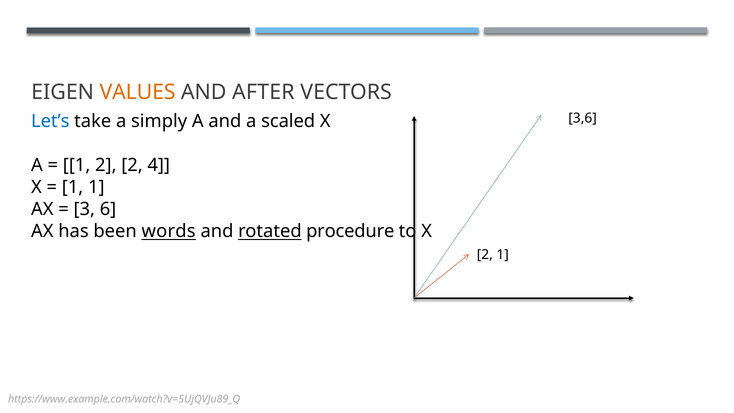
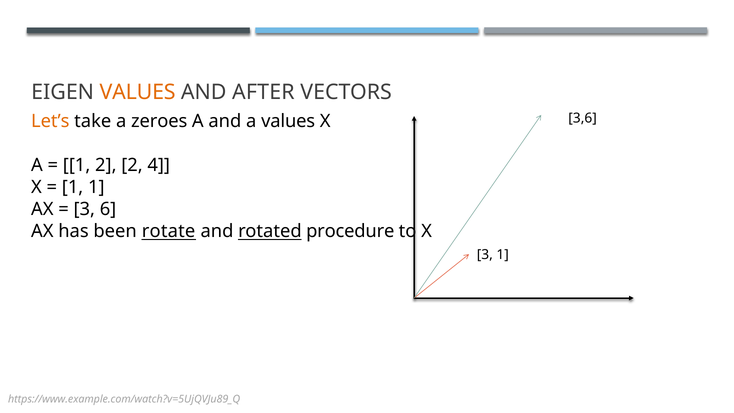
Let’s colour: blue -> orange
simply: simply -> zeroes
a scaled: scaled -> values
words: words -> rotate
2 at (485, 254): 2 -> 3
